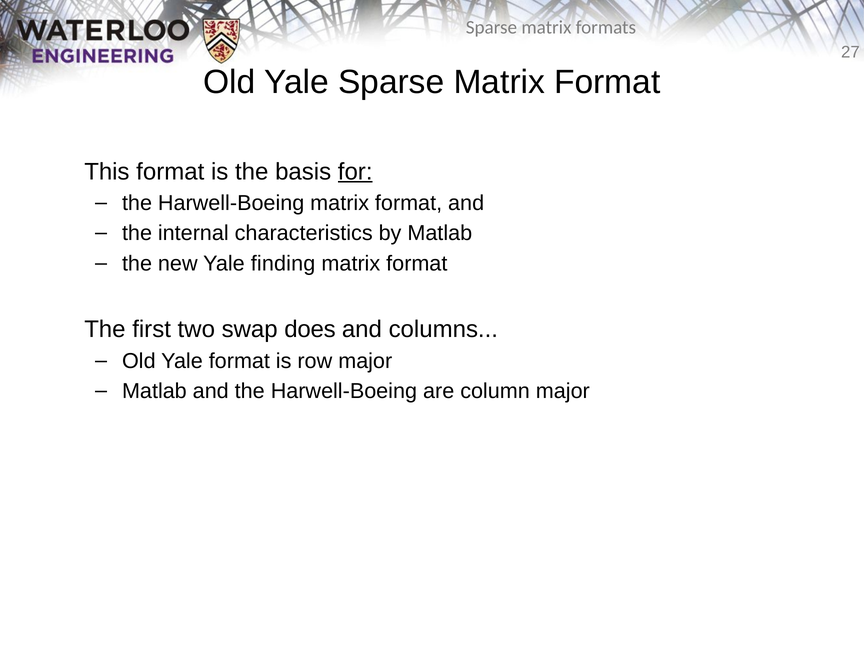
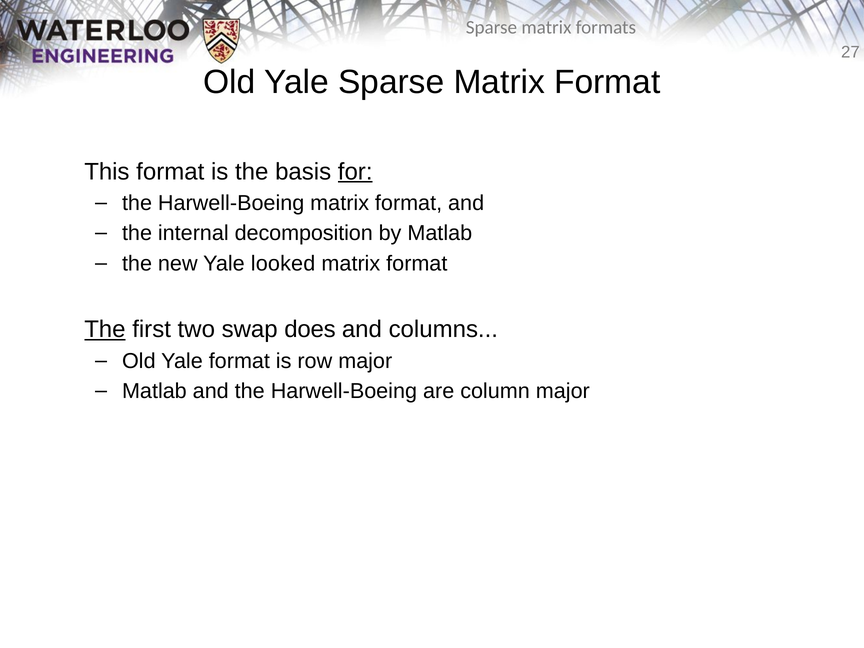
characteristics: characteristics -> decomposition
finding: finding -> looked
The at (105, 330) underline: none -> present
